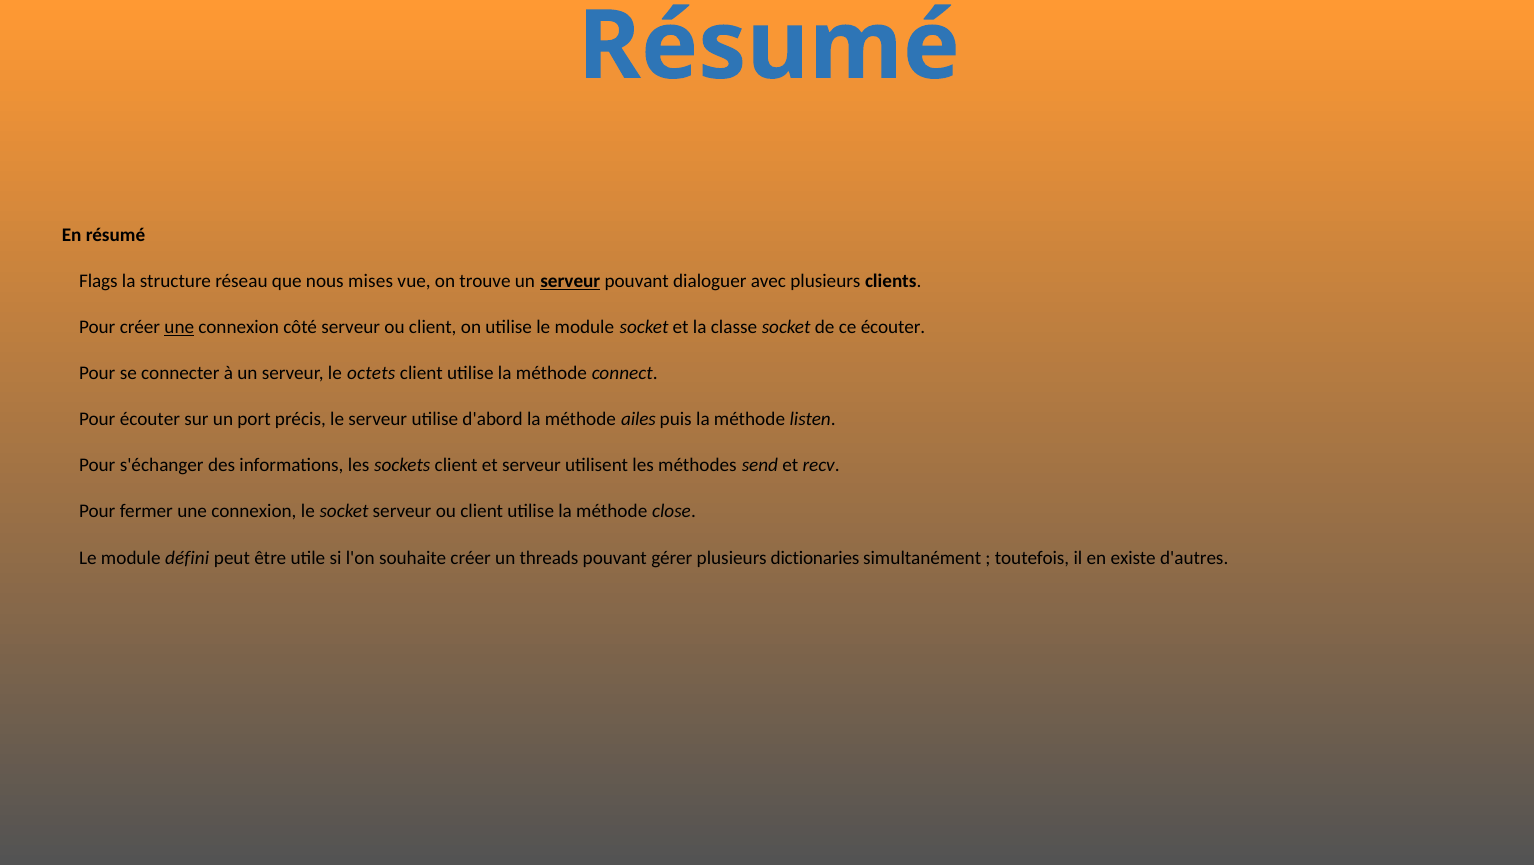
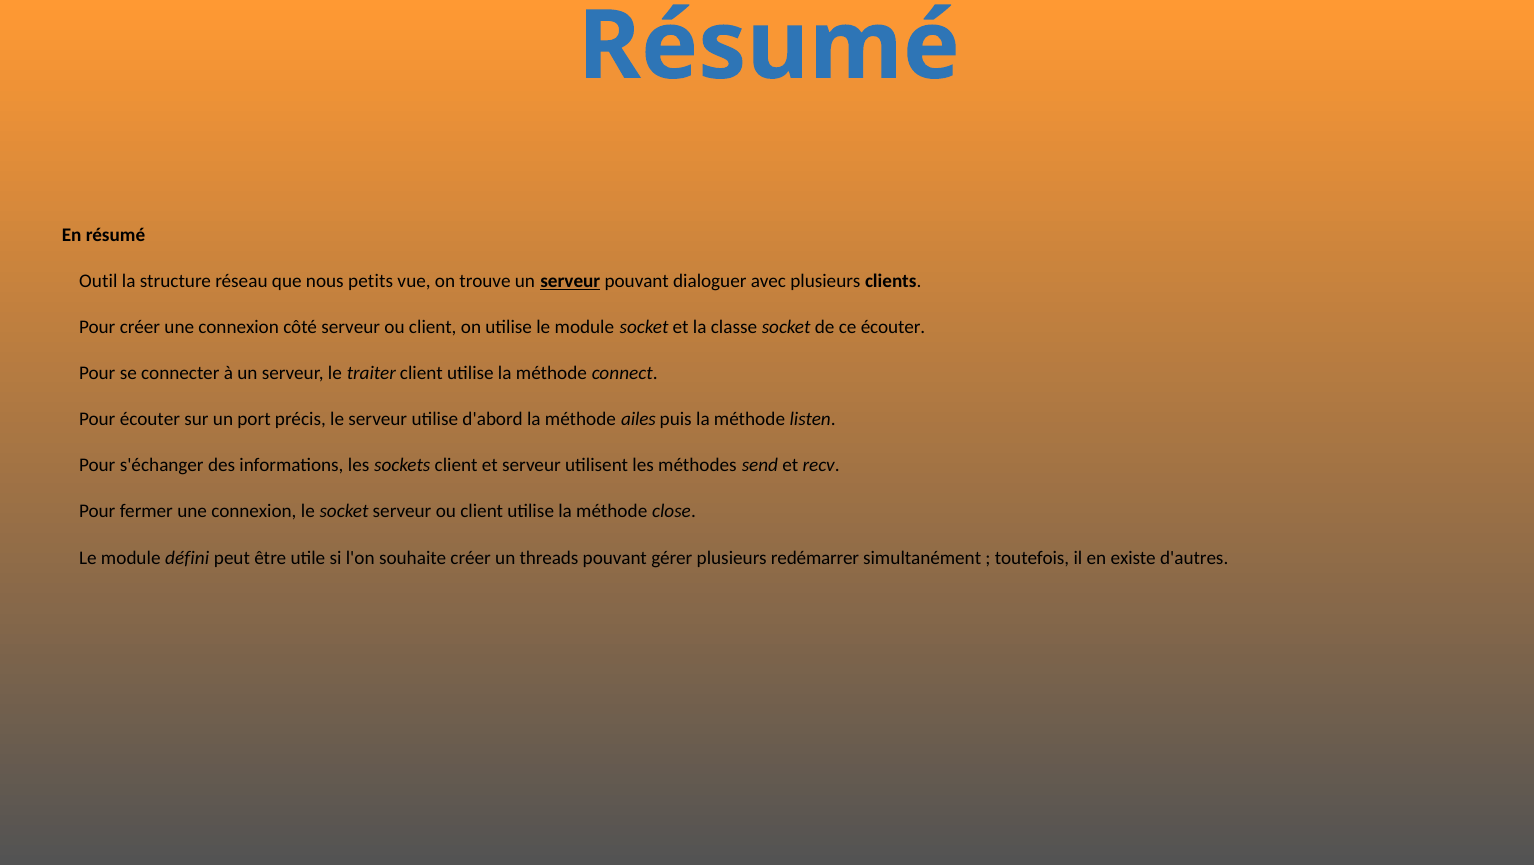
Flags: Flags -> Outil
mises: mises -> petits
une at (179, 327) underline: present -> none
octets: octets -> traiter
dictionaries: dictionaries -> redémarrer
